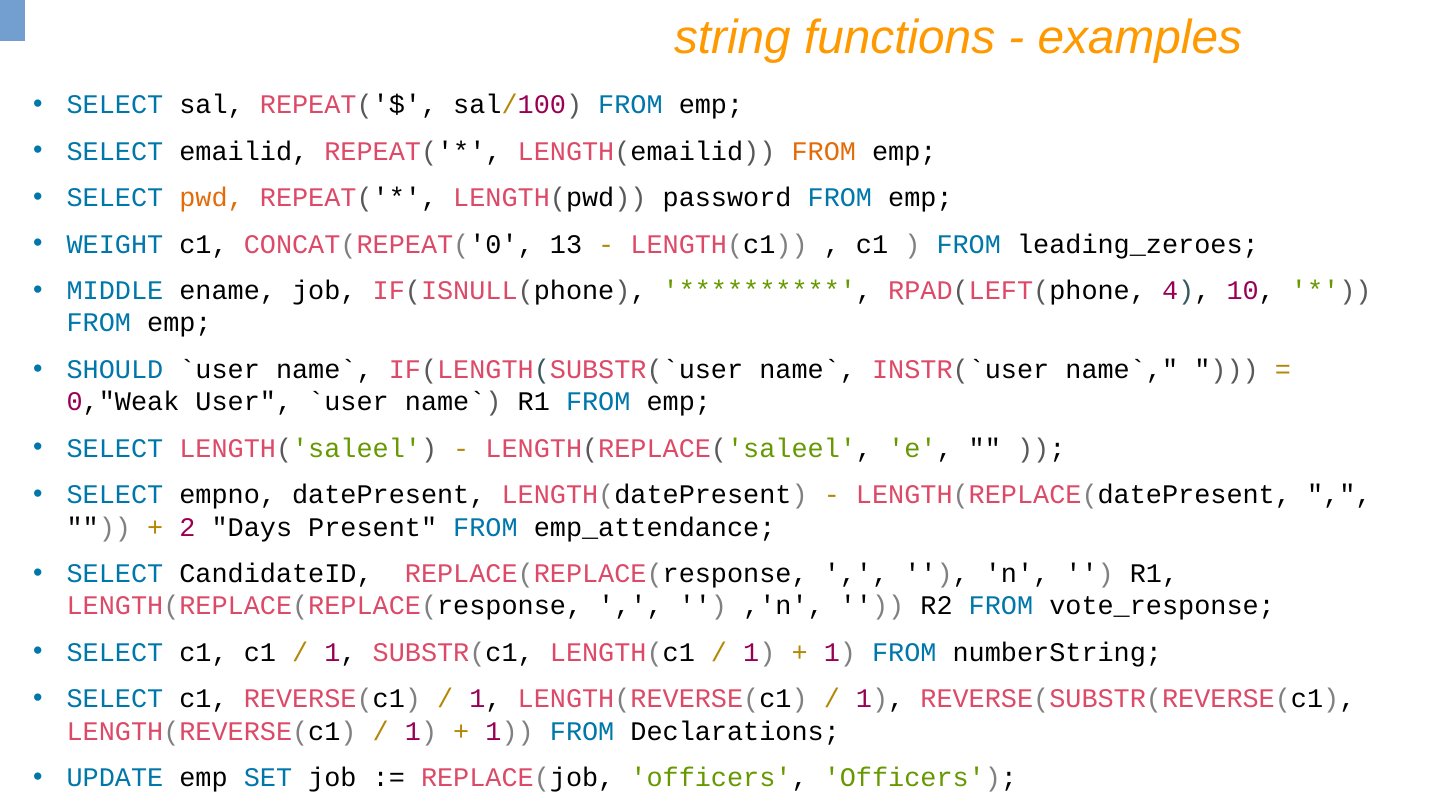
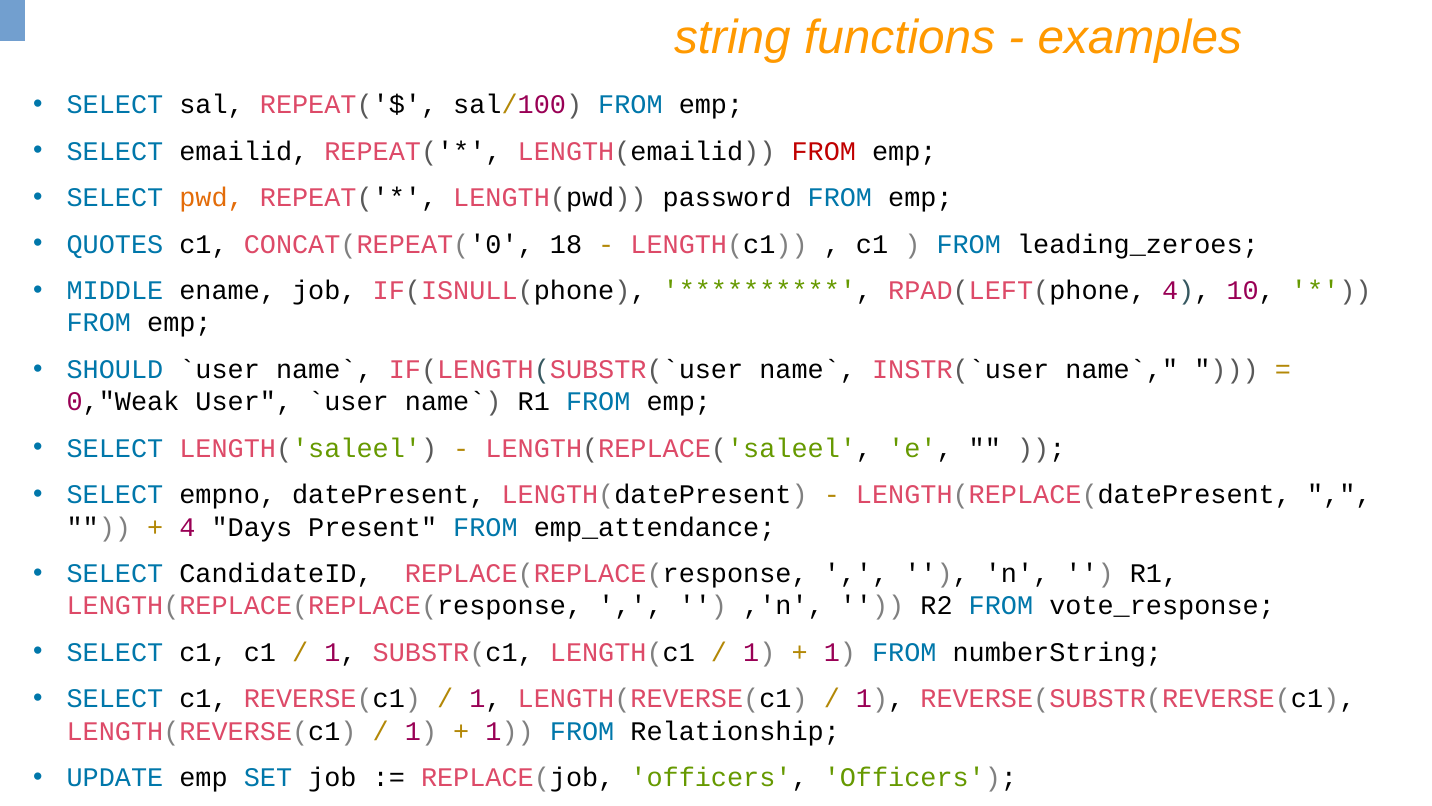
FROM at (824, 151) colour: orange -> red
WEIGHT: WEIGHT -> QUOTES
13: 13 -> 18
2 at (187, 527): 2 -> 4
Declarations: Declarations -> Relationship
